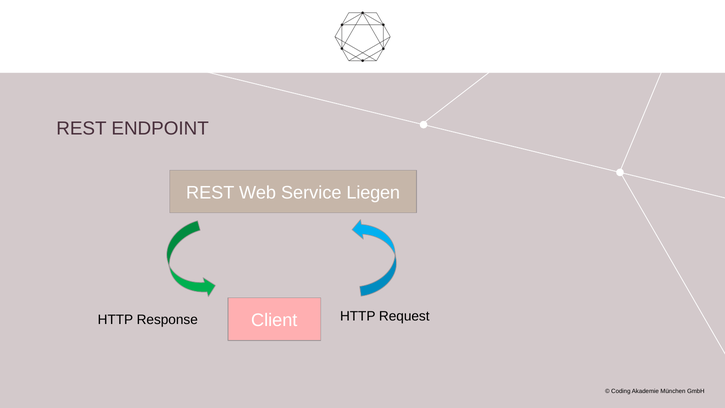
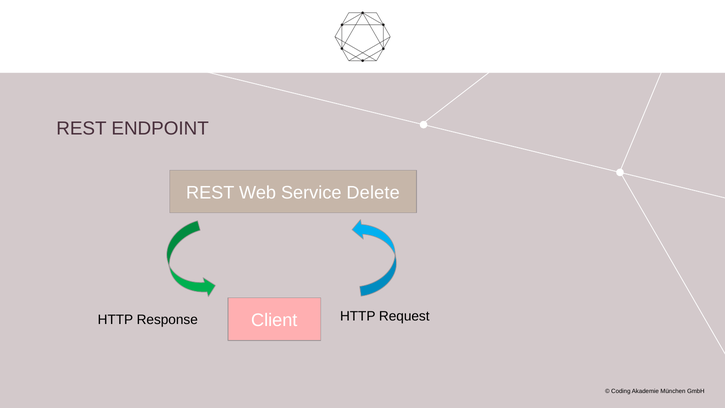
Liegen: Liegen -> Delete
